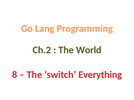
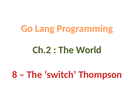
Everything: Everything -> Thompson
